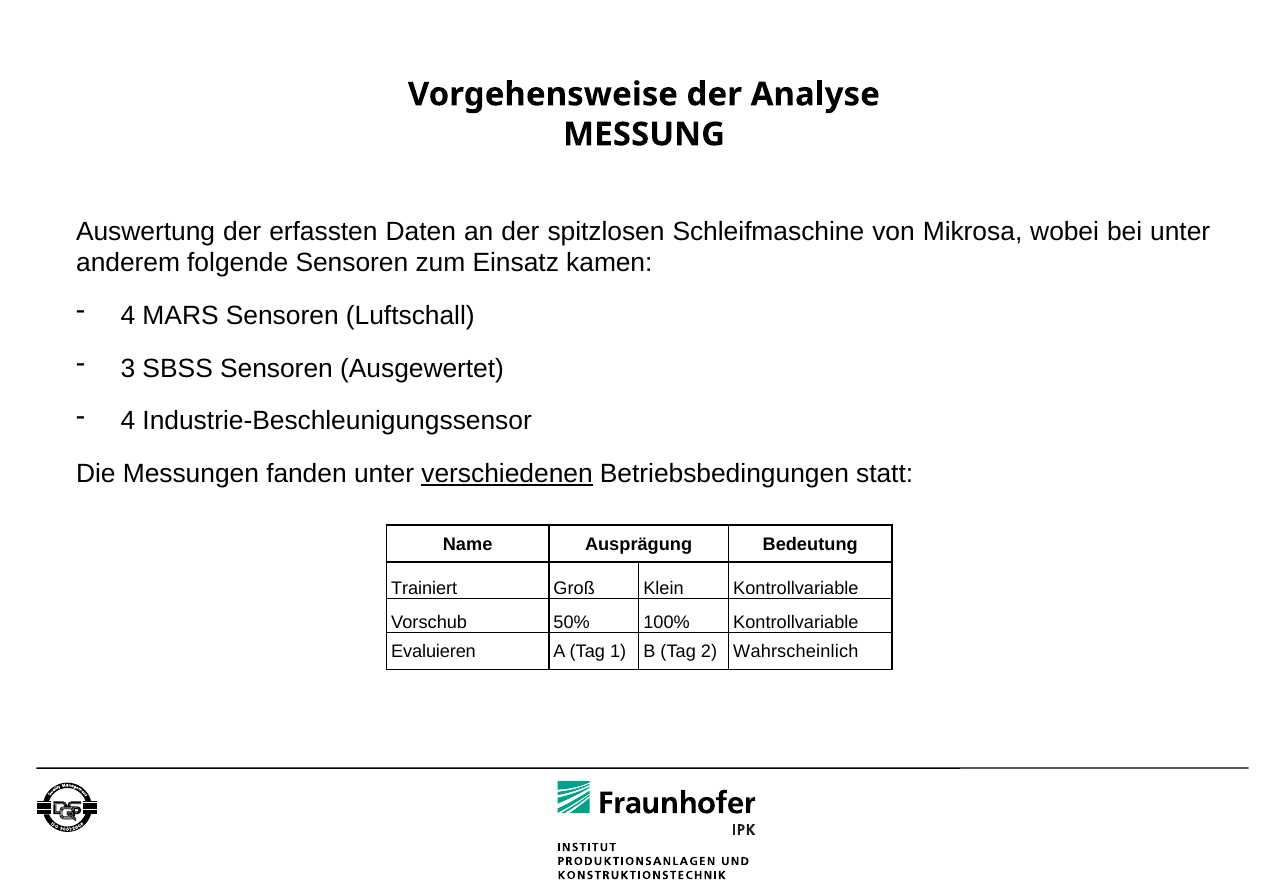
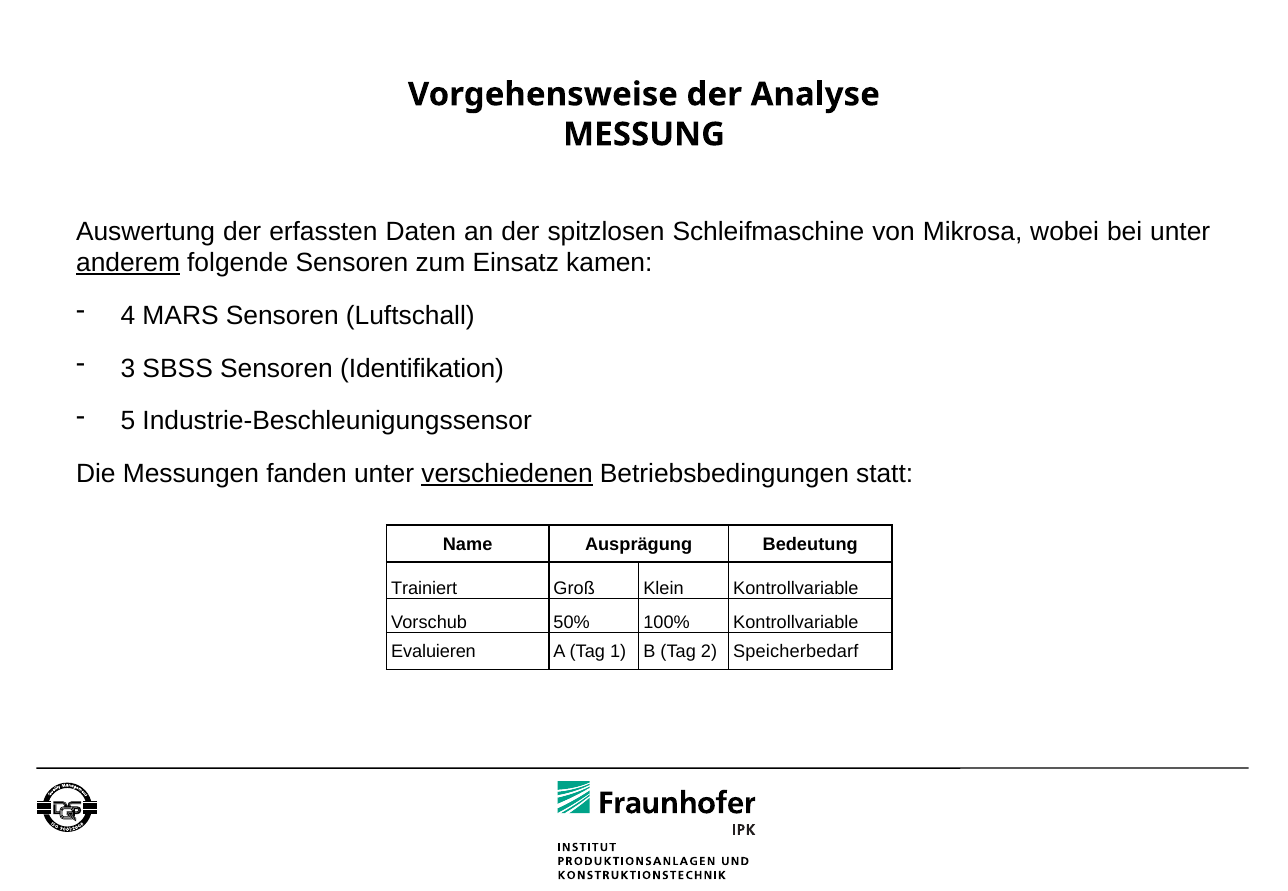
anderem underline: none -> present
Ausgewertet: Ausgewertet -> Identifikation
4 at (128, 421): 4 -> 5
Wahrscheinlich: Wahrscheinlich -> Speicherbedarf
